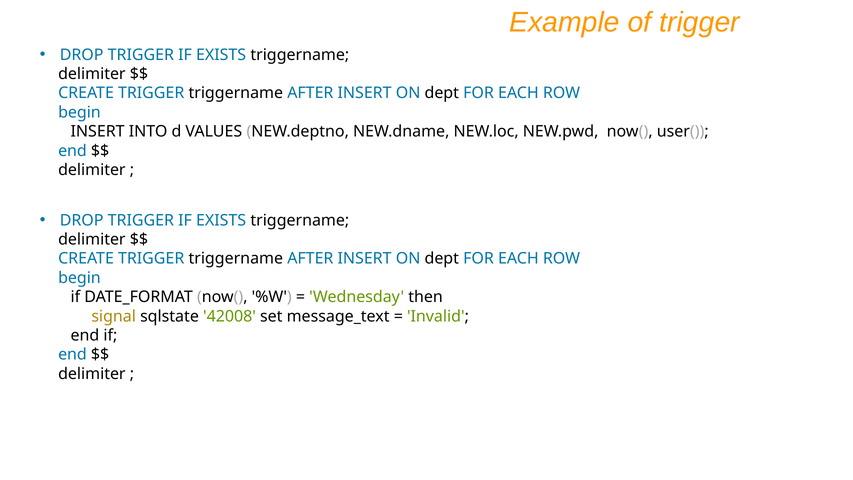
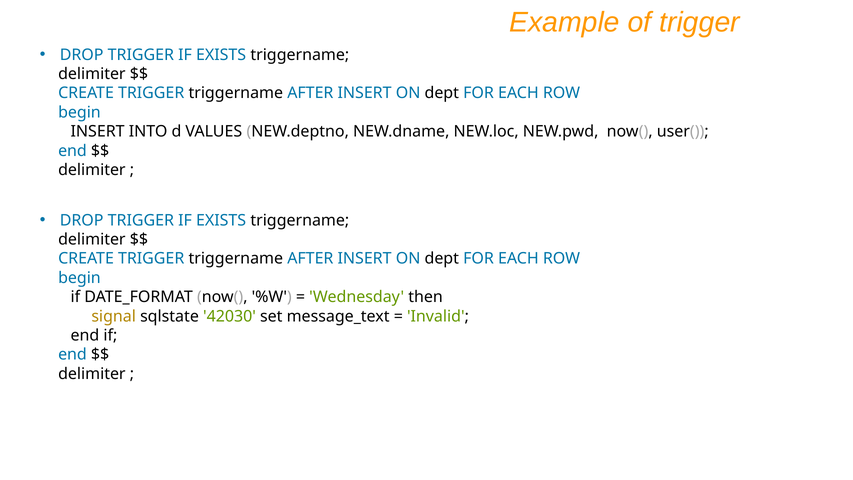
42008: 42008 -> 42030
